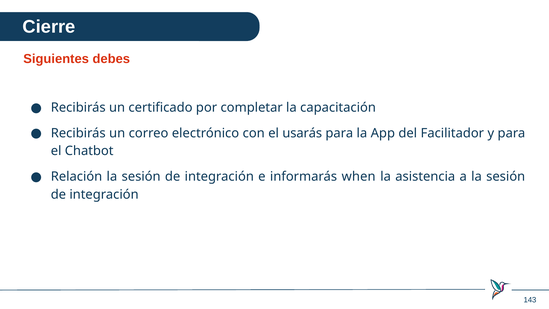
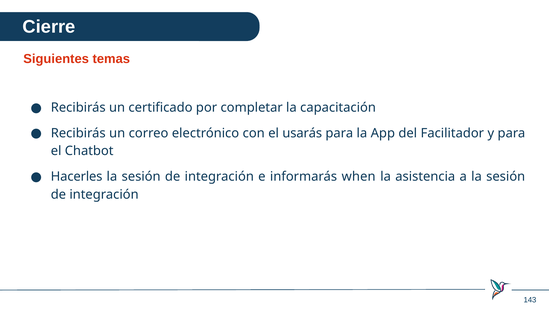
debes: debes -> temas
Relación: Relación -> Hacerles
